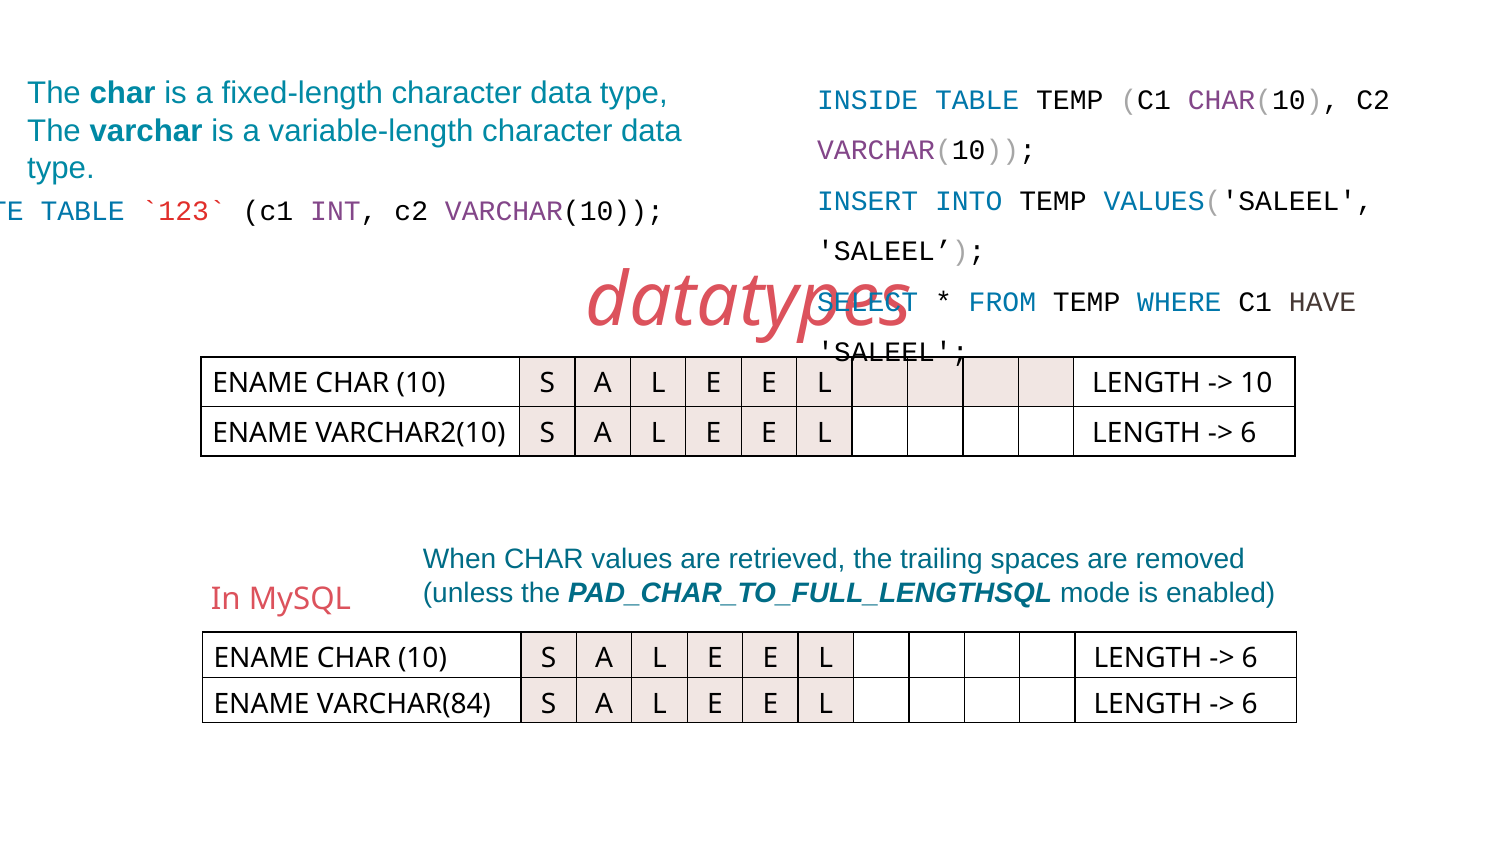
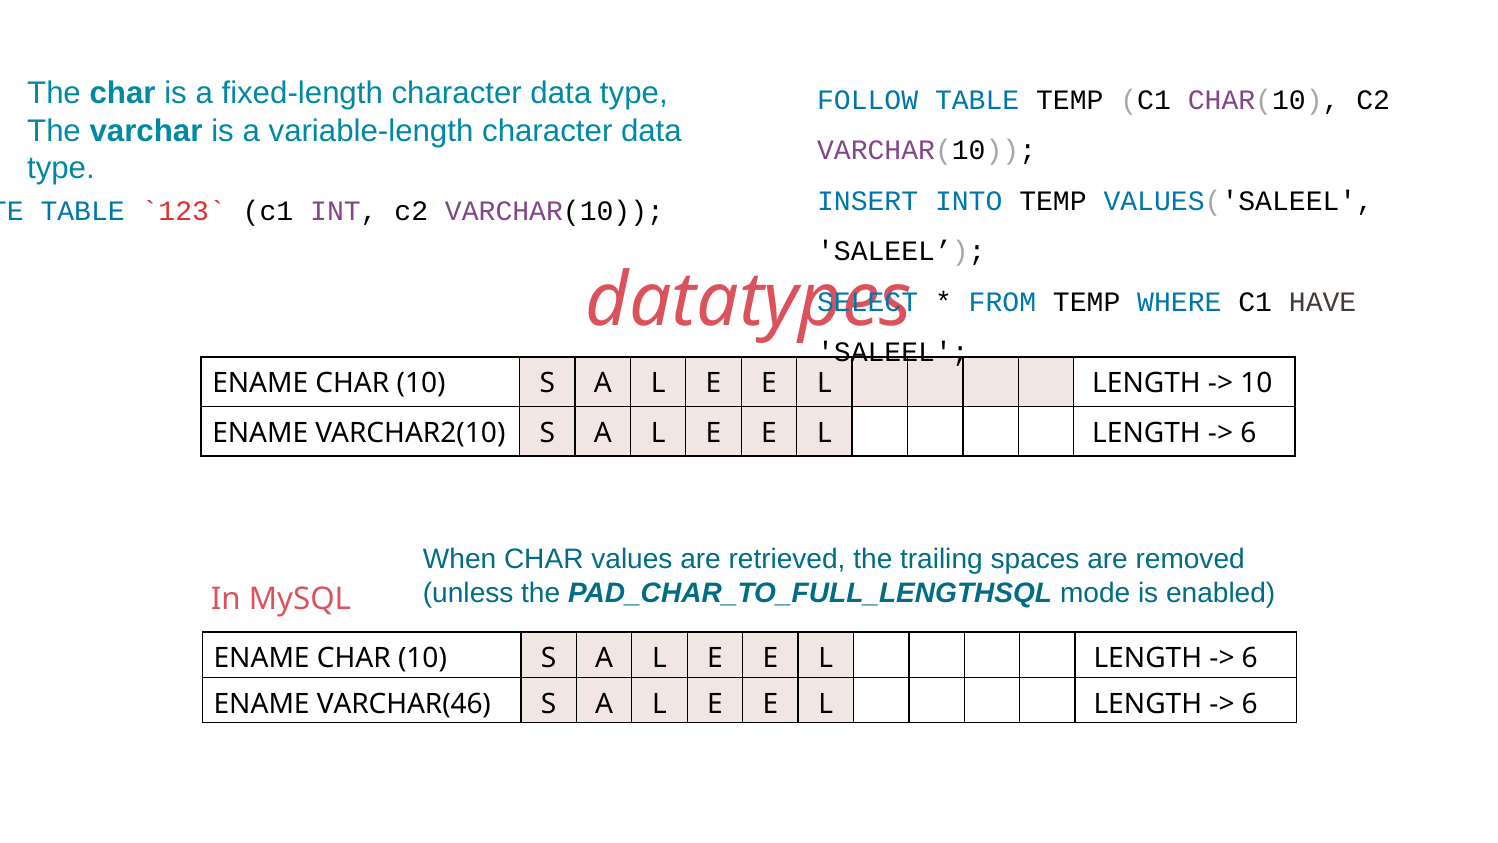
INSIDE: INSIDE -> FOLLOW
VARCHAR(84: VARCHAR(84 -> VARCHAR(46
